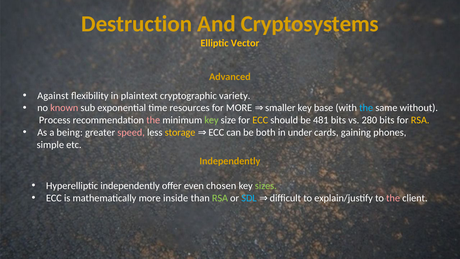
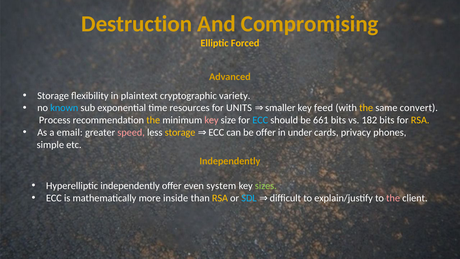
Cryptosystems: Cryptosystems -> Compromising
Vector: Vector -> Forced
Against at (53, 96): Against -> Storage
known colour: pink -> light blue
for MORE: MORE -> UNITS
base: base -> feed
the at (366, 108) colour: light blue -> yellow
without: without -> convert
the at (153, 120) colour: pink -> yellow
key at (212, 120) colour: light green -> pink
ECC at (260, 120) colour: yellow -> light blue
481: 481 -> 661
280: 280 -> 182
being: being -> email
be both: both -> offer
gaining: gaining -> privacy
chosen: chosen -> system
RSA at (220, 198) colour: light green -> yellow
